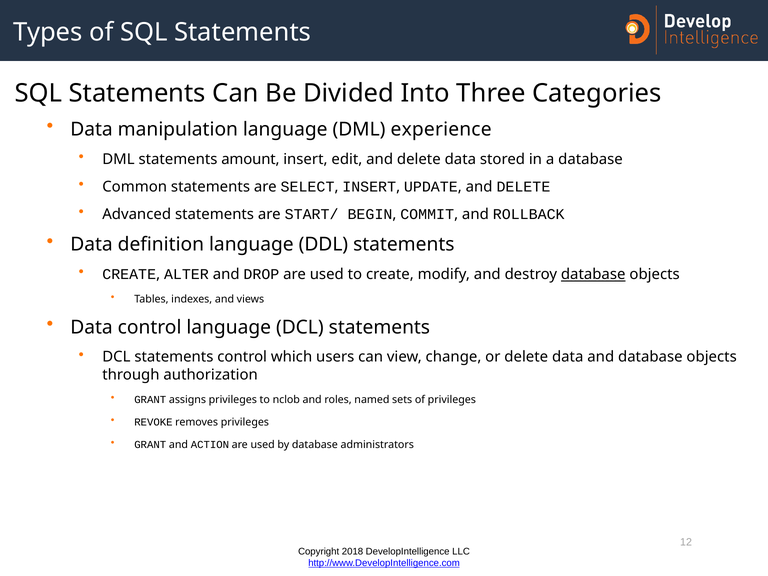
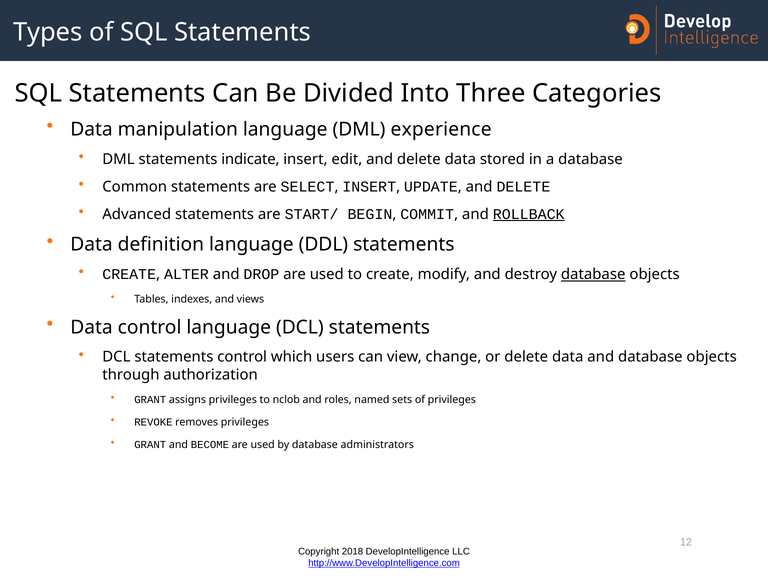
amount: amount -> indicate
ROLLBACK underline: none -> present
ACTION: ACTION -> BECOME
